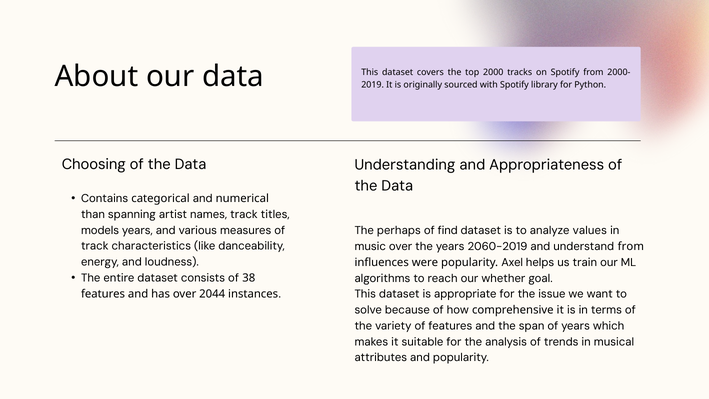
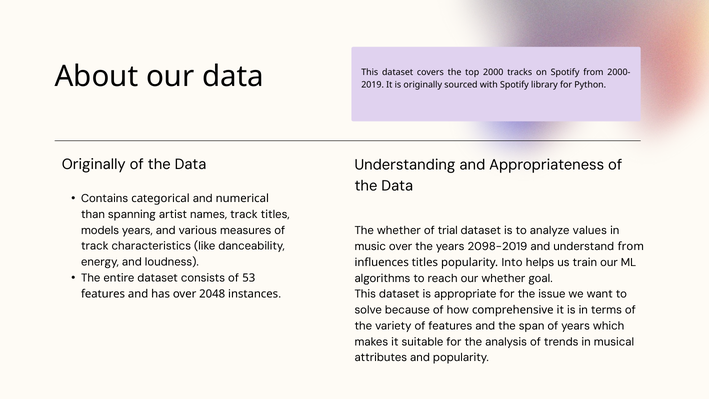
Choosing at (94, 164): Choosing -> Originally
The perhaps: perhaps -> whether
find: find -> trial
2060-2019: 2060-2019 -> 2098-2019
influences were: were -> titles
Axel: Axel -> Into
38: 38 -> 53
2044: 2044 -> 2048
